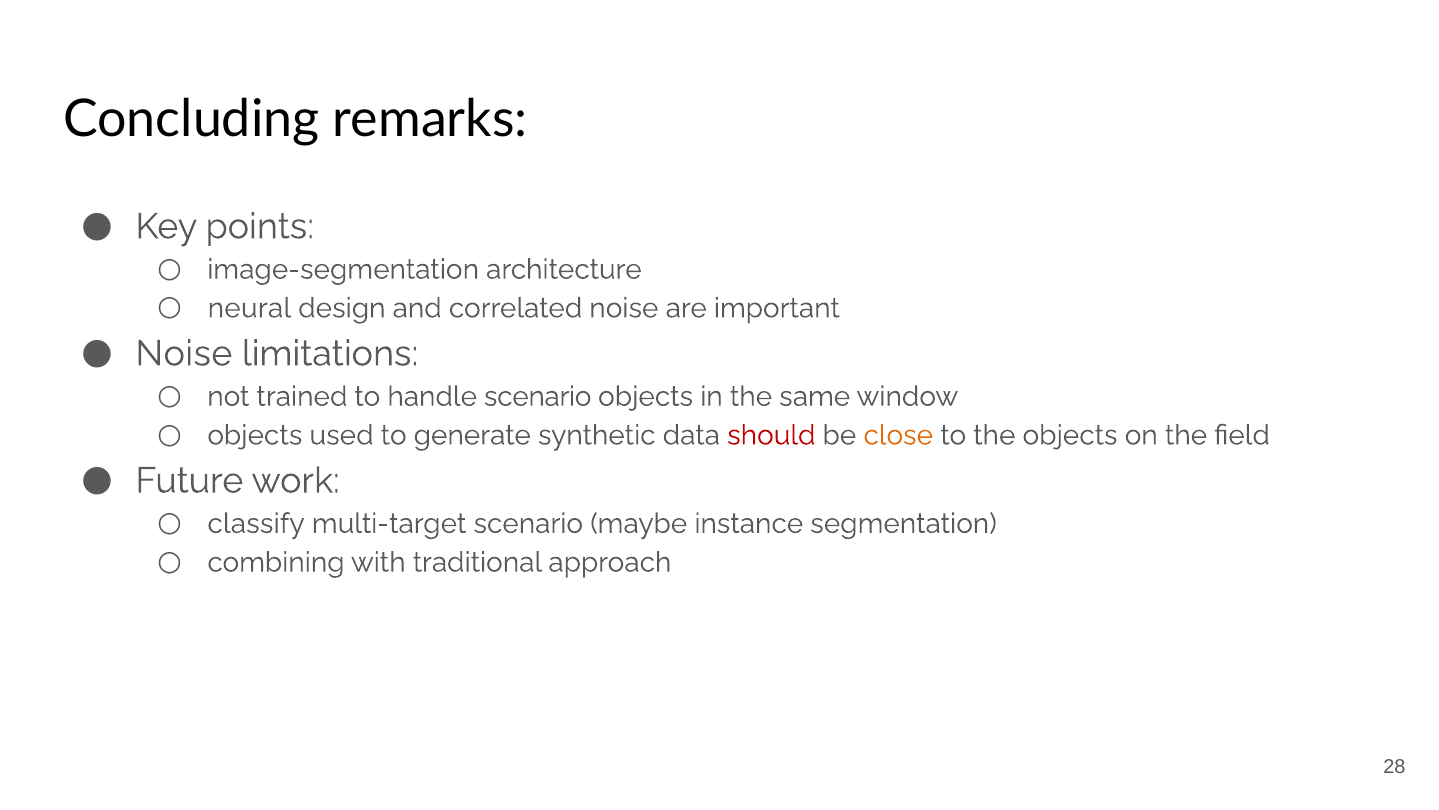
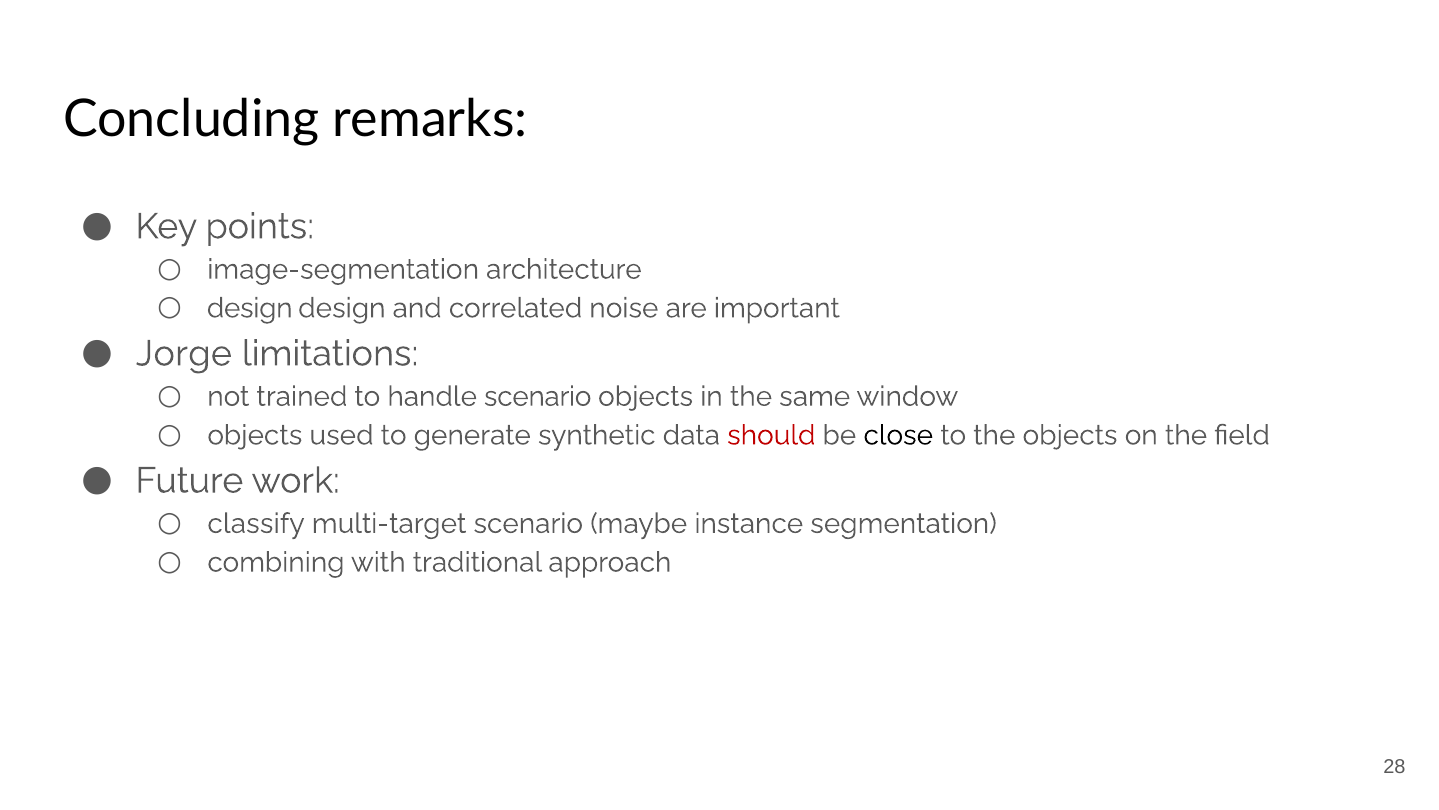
neural at (249, 308): neural -> design
Noise at (184, 353): Noise -> Jorge
close colour: orange -> black
